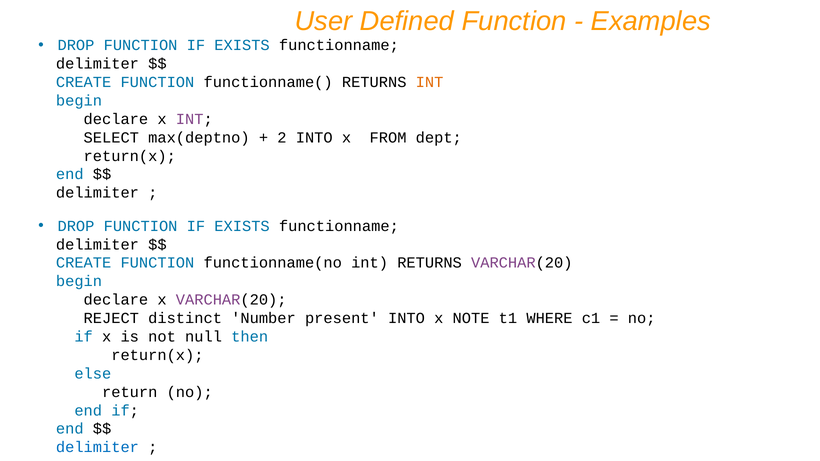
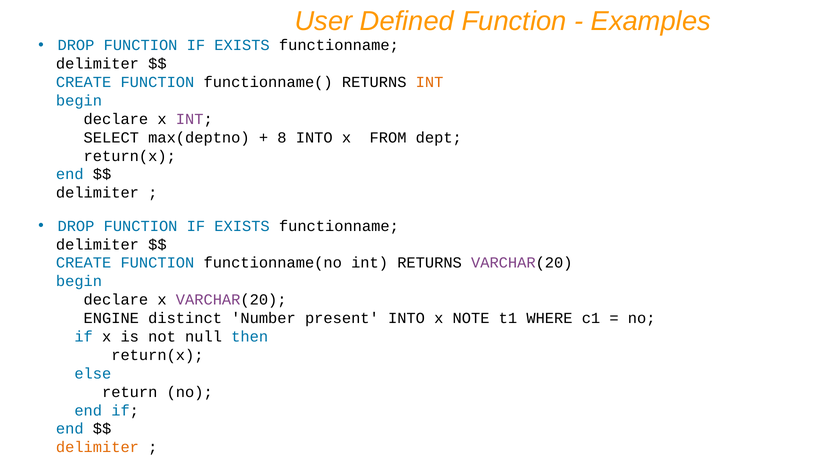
2: 2 -> 8
REJECT: REJECT -> ENGINE
delimiter at (97, 448) colour: blue -> orange
